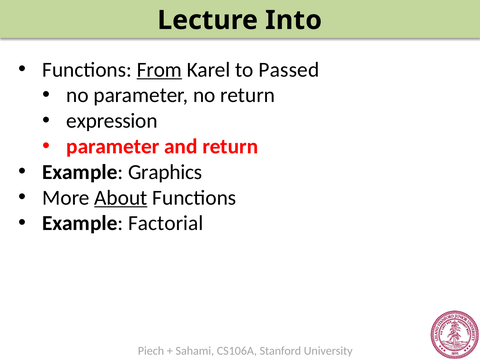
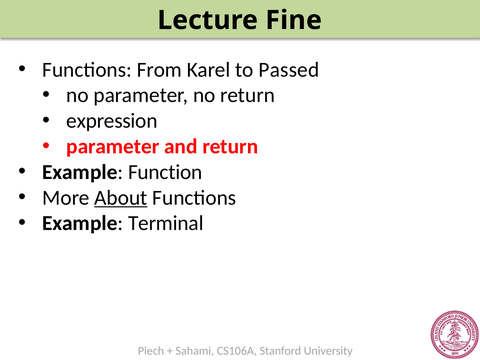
Into: Into -> Fine
From underline: present -> none
Graphics: Graphics -> Function
Factorial: Factorial -> Terminal
